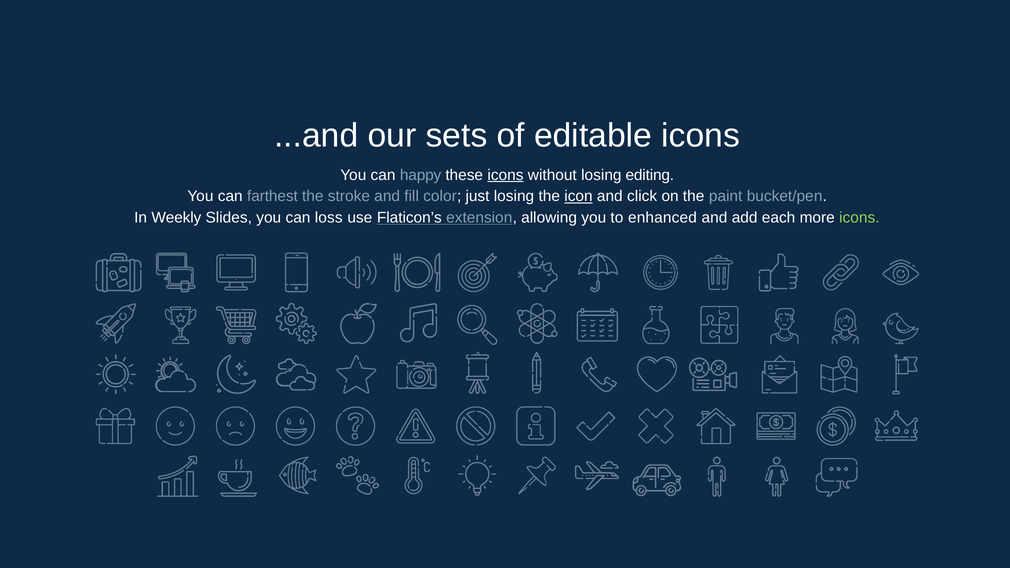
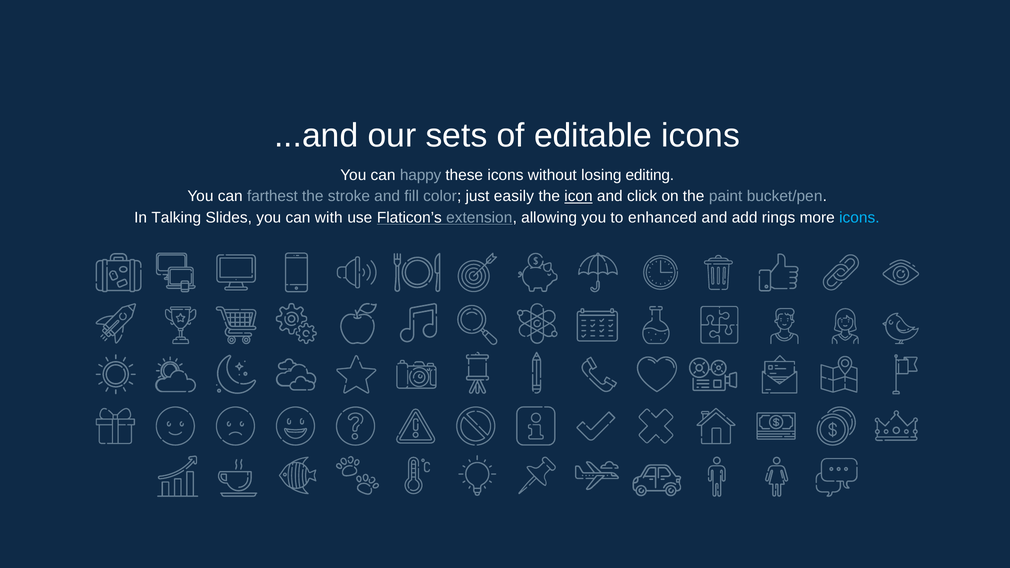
icons at (505, 175) underline: present -> none
just losing: losing -> easily
Weekly: Weekly -> Talking
loss: loss -> with
each: each -> rings
icons at (859, 218) colour: light green -> light blue
